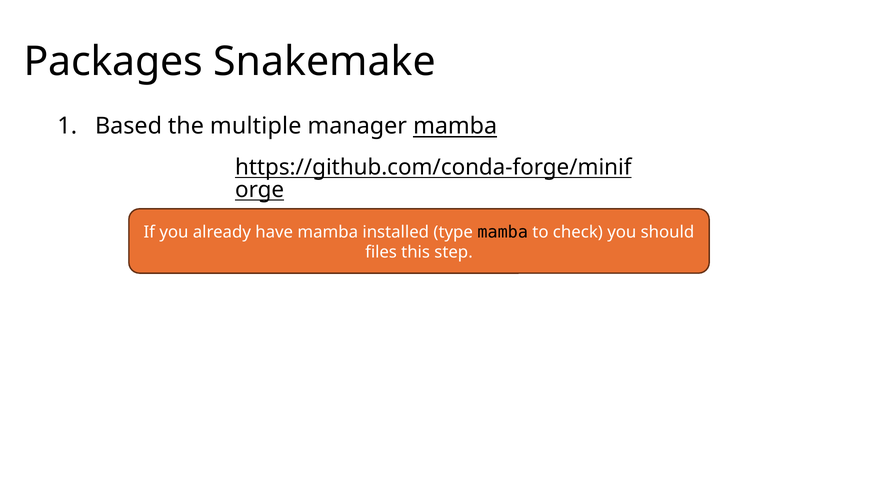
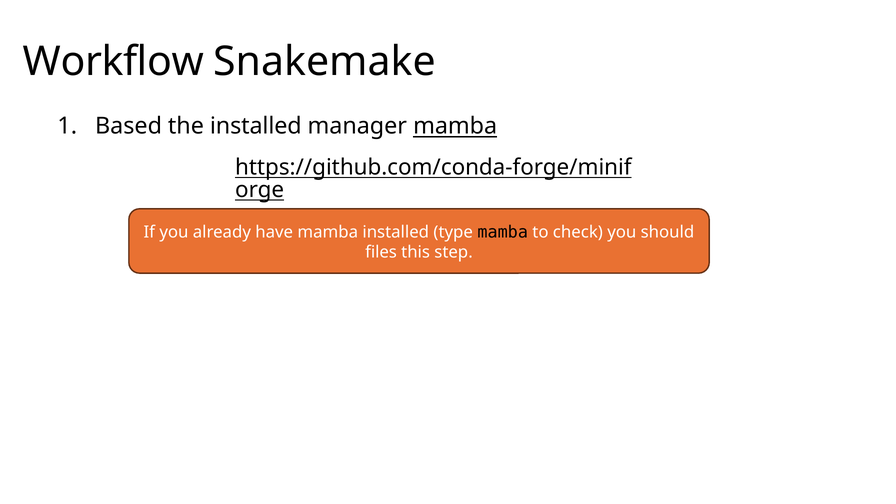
Packages: Packages -> Workflow
the multiple: multiple -> installed
